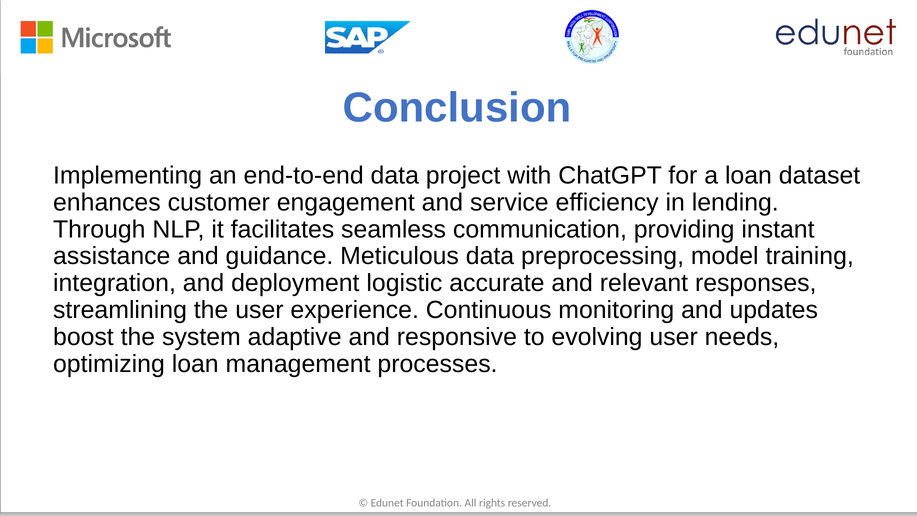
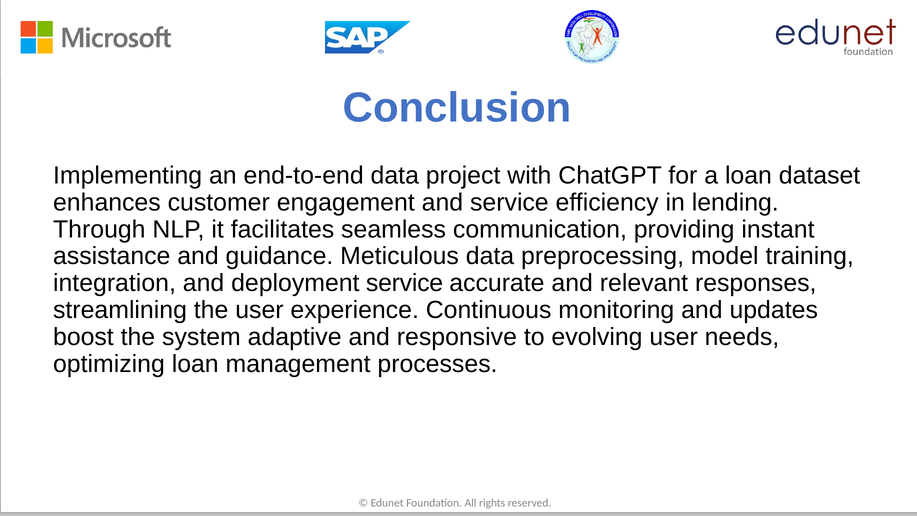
deployment logistic: logistic -> service
